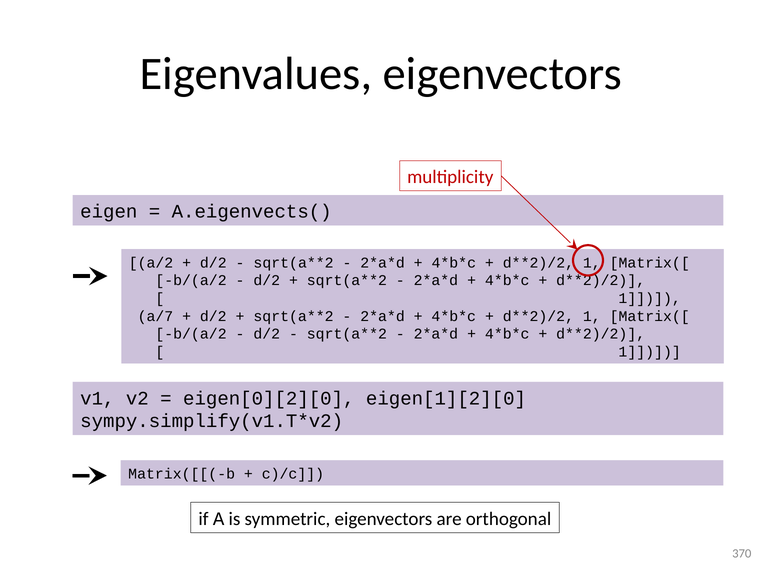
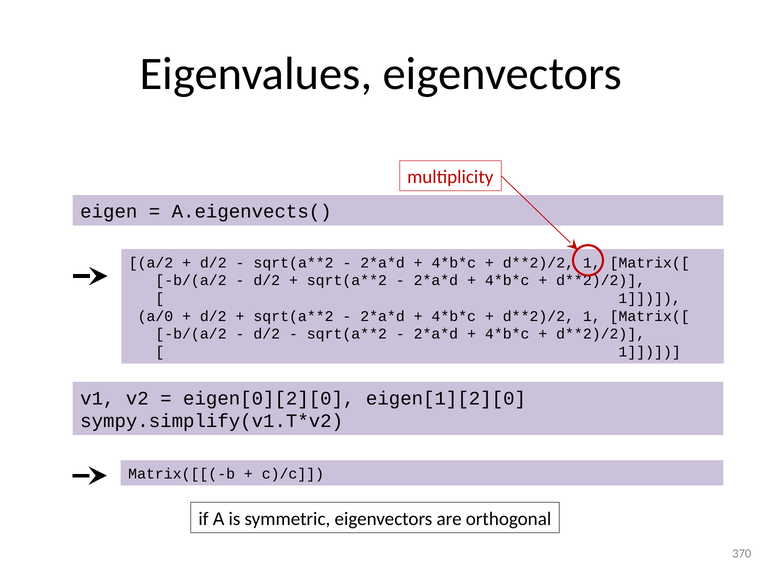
a/7: a/7 -> a/0
